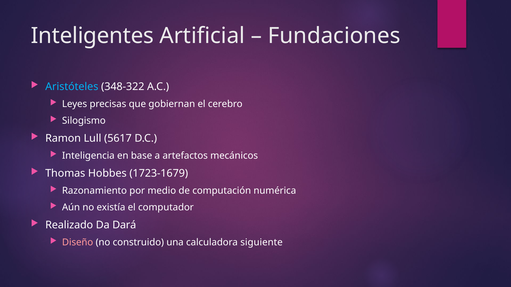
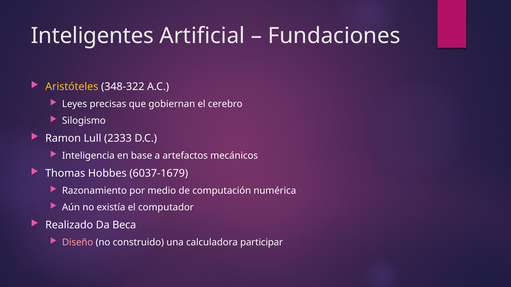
Aristóteles colour: light blue -> yellow
5617: 5617 -> 2333
1723-1679: 1723-1679 -> 6037-1679
Dará: Dará -> Beca
siguiente: siguiente -> participar
